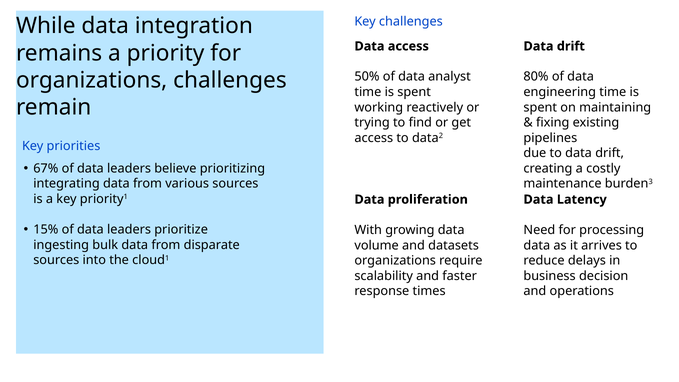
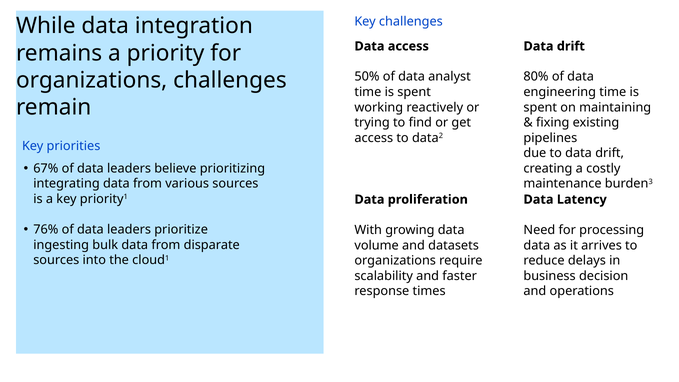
15%: 15% -> 76%
